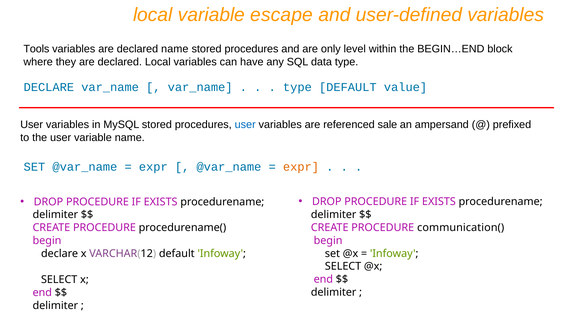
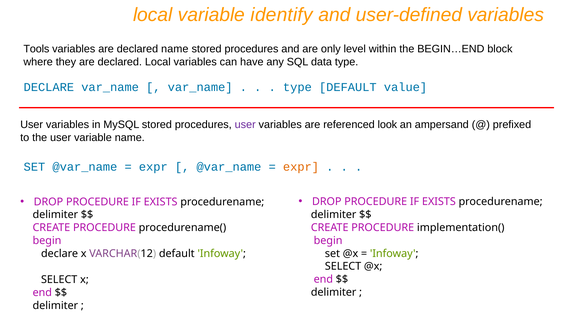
escape: escape -> identify
user at (245, 124) colour: blue -> purple
sale: sale -> look
communication(: communication( -> implementation(
